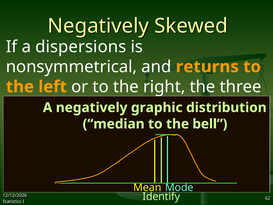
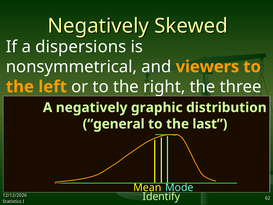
returns: returns -> viewers
median: median -> general
bell: bell -> last
